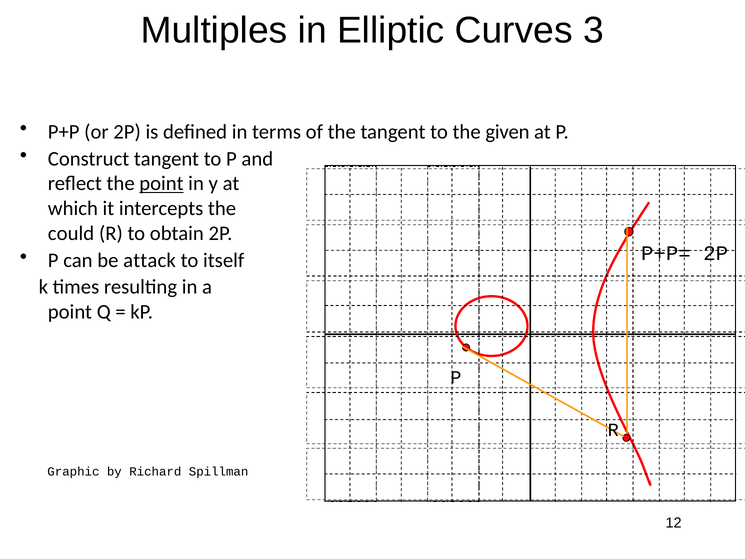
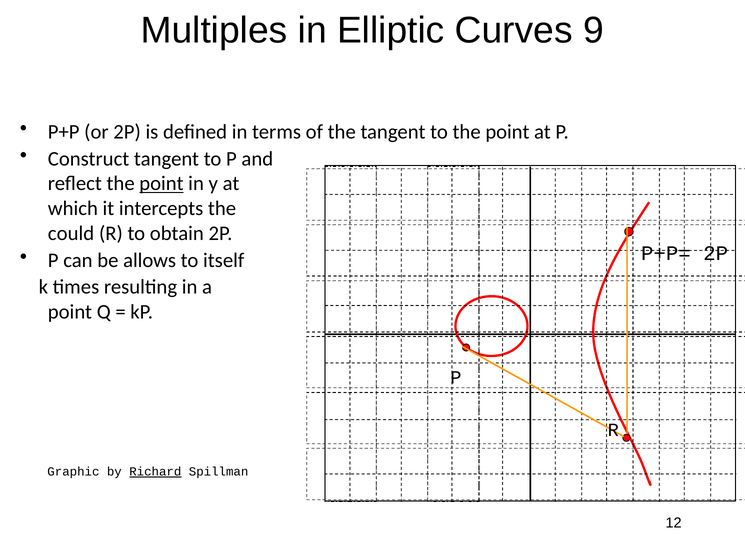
3: 3 -> 9
to the given: given -> point
attack: attack -> allows
Richard underline: none -> present
